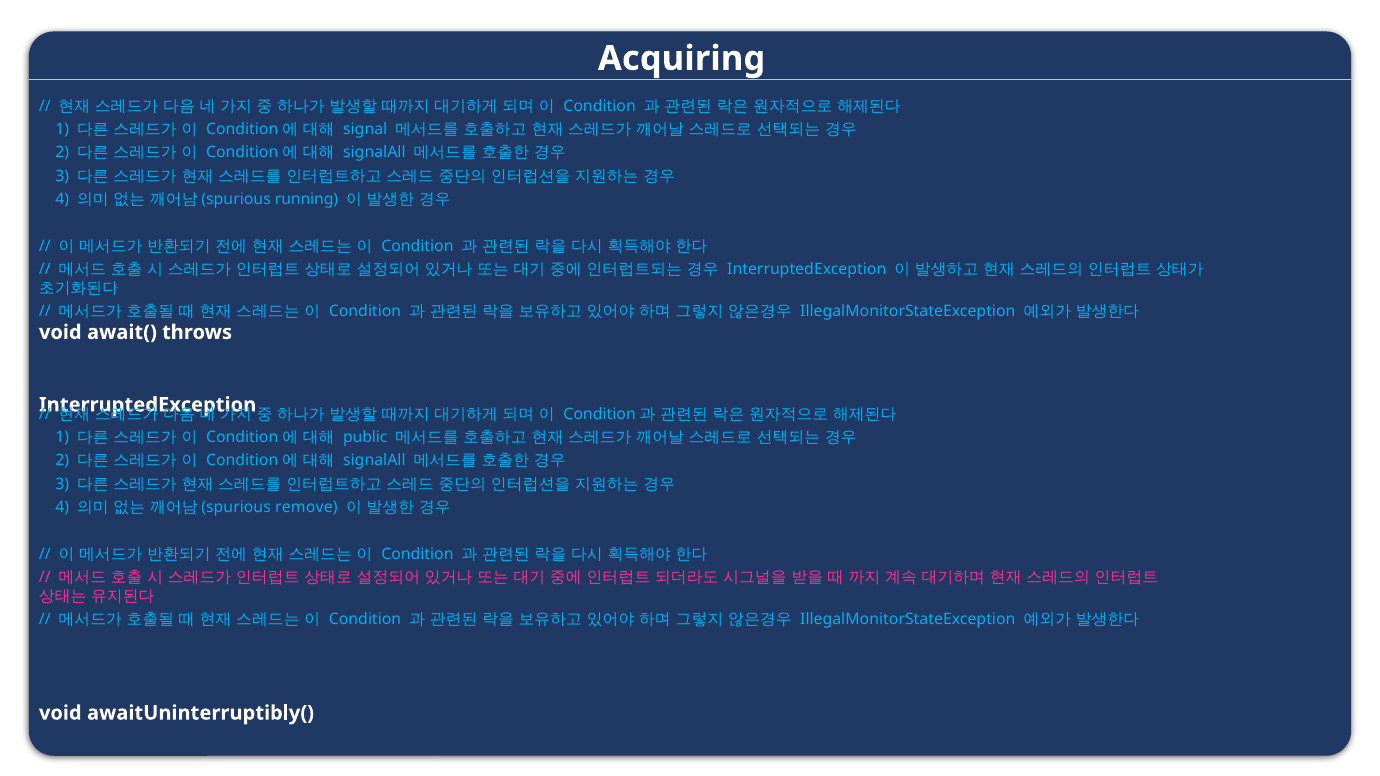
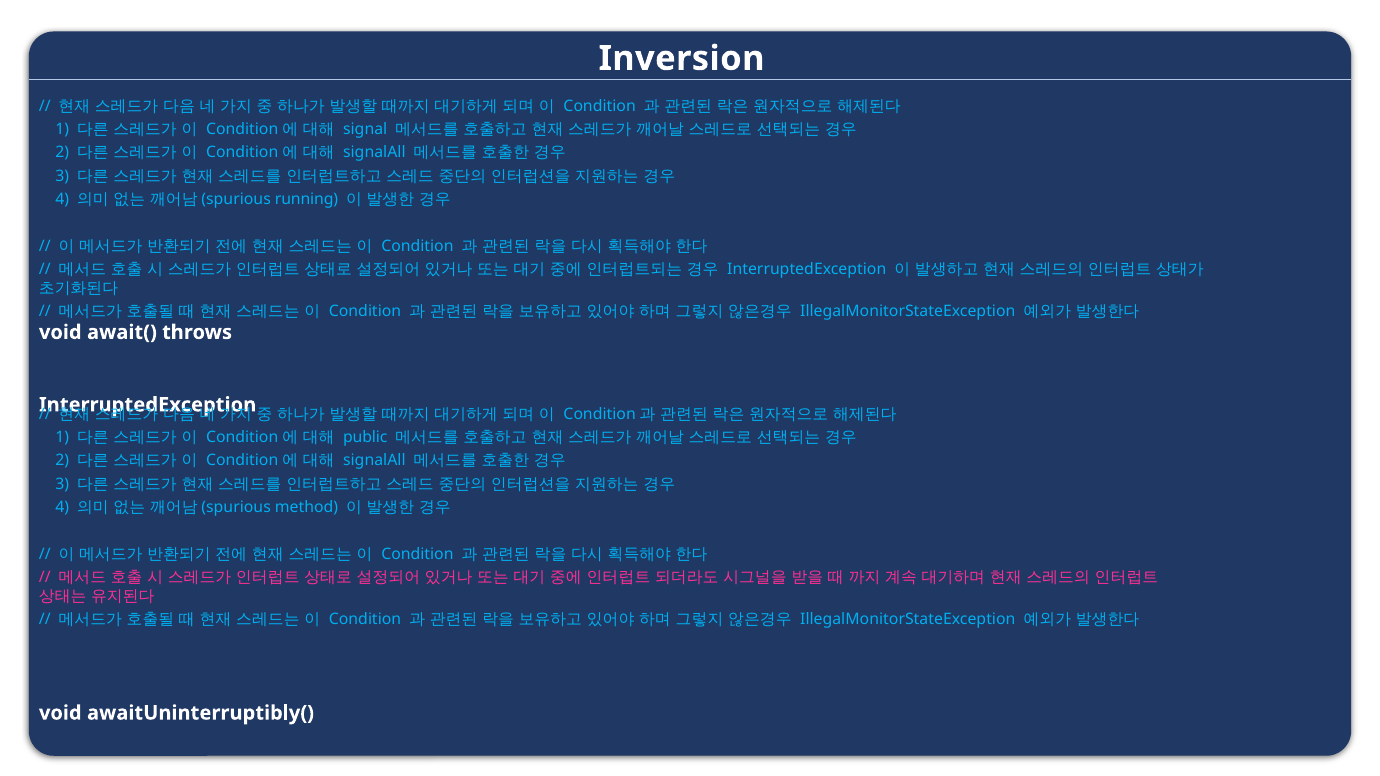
Acquiring: Acquiring -> Inversion
remove: remove -> method
